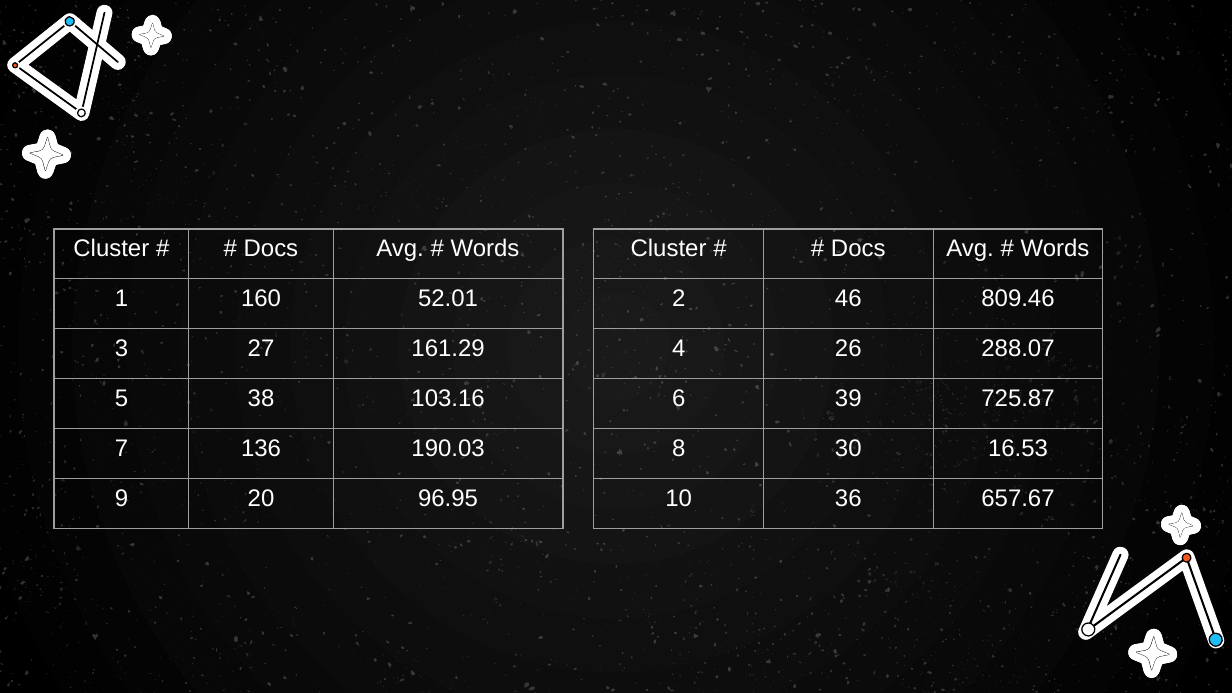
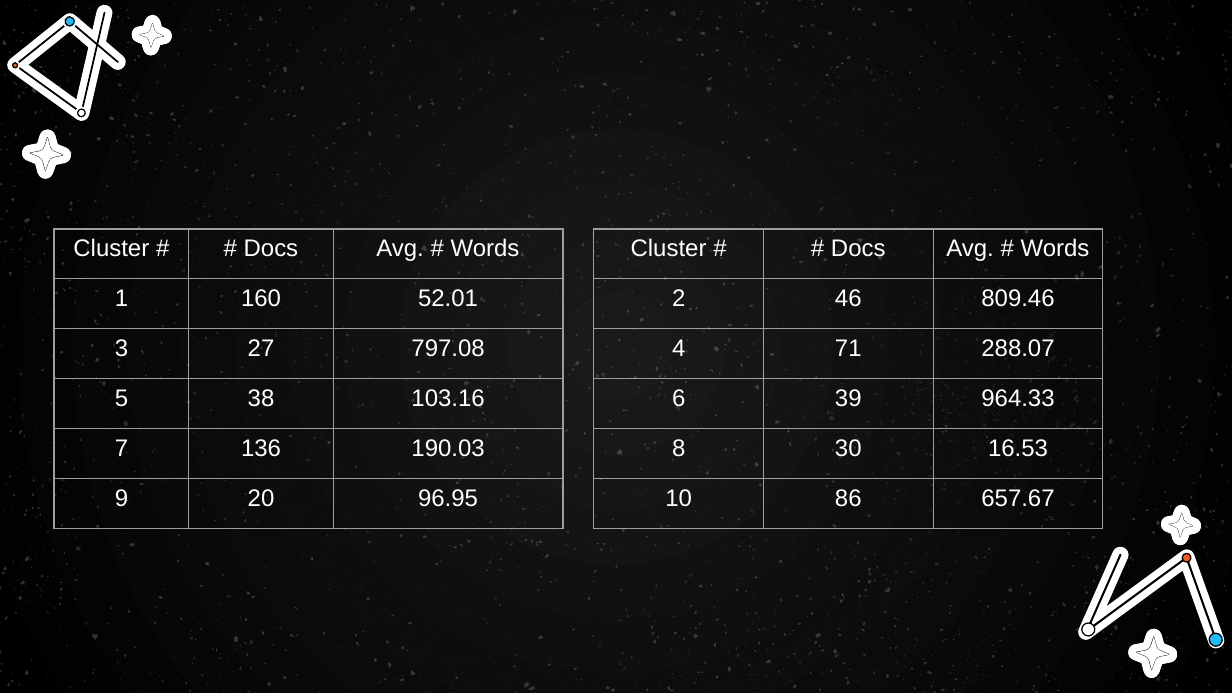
161.29: 161.29 -> 797.08
26: 26 -> 71
725.87: 725.87 -> 964.33
36: 36 -> 86
